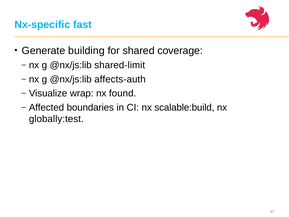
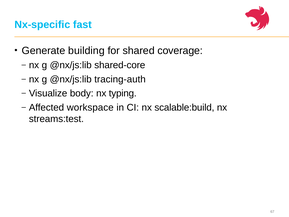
shared-limit: shared-limit -> shared-core
affects-auth: affects-auth -> tracing-auth
wrap: wrap -> body
found: found -> typing
boundaries: boundaries -> workspace
globally:test: globally:test -> streams:test
